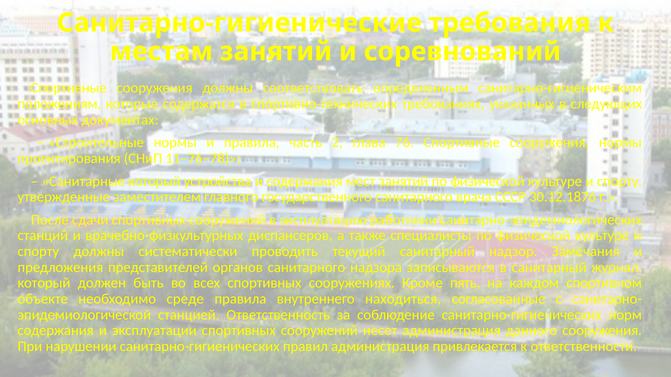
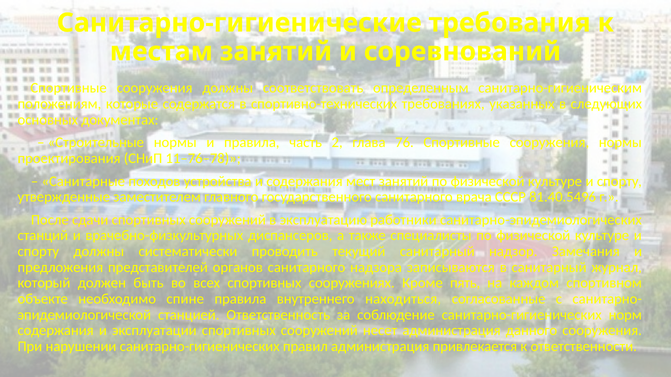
Санитарные который: который -> походов
30.12.1876: 30.12.1876 -> 81.40.5496
среде: среде -> спине
